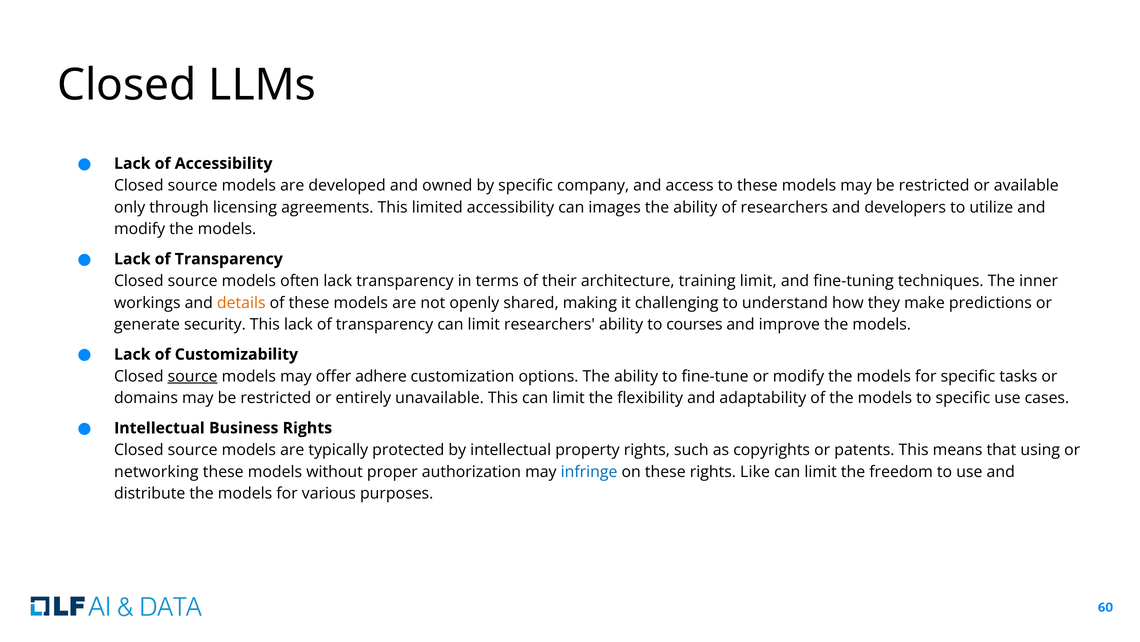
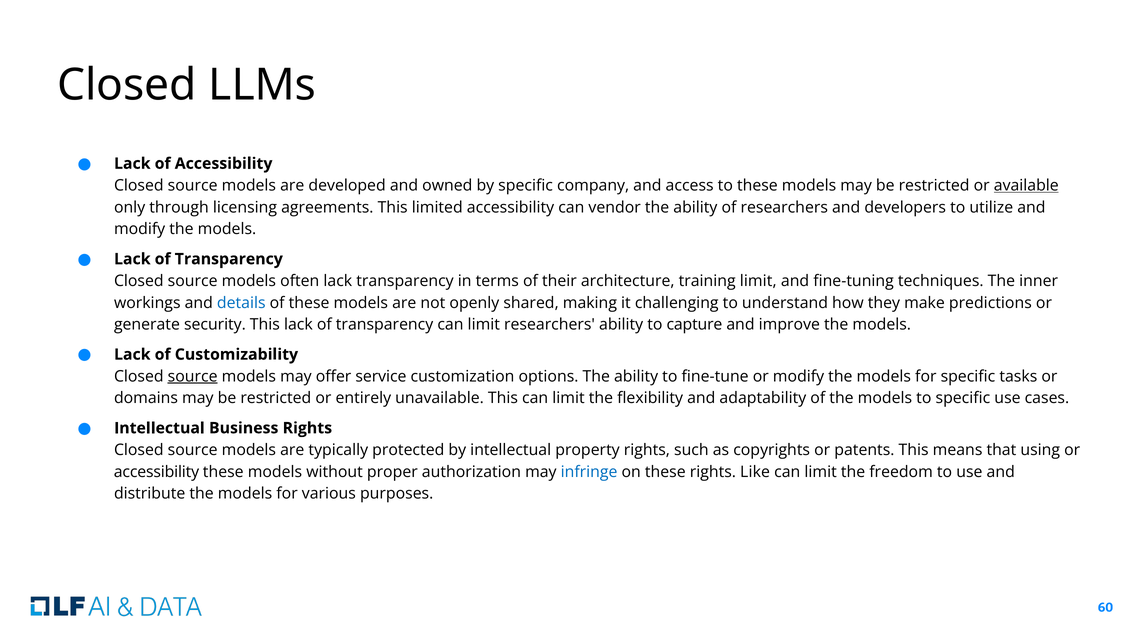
available underline: none -> present
images: images -> vendor
details colour: orange -> blue
courses: courses -> capture
adhere: adhere -> service
networking at (156, 471): networking -> accessibility
